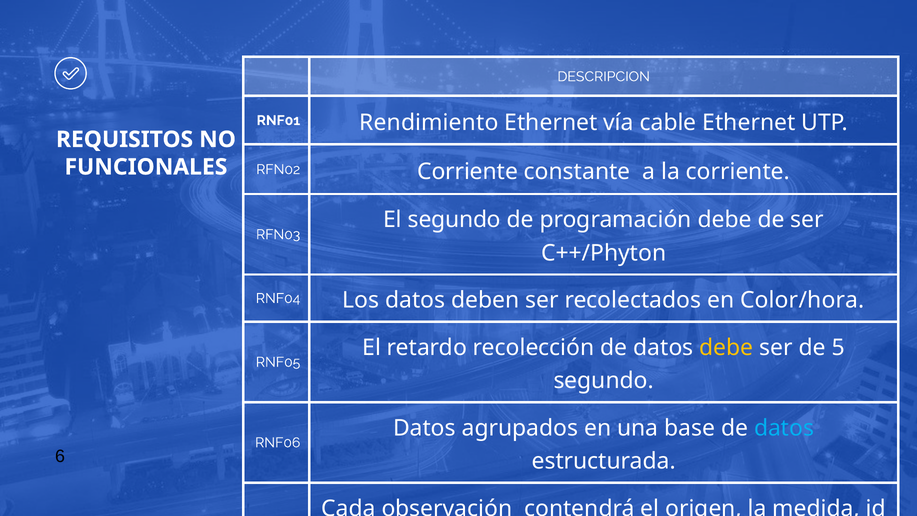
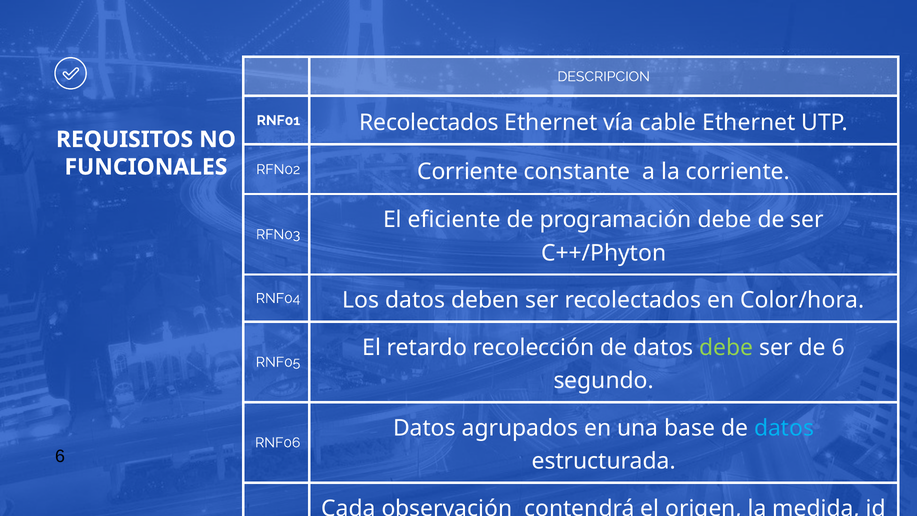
RNF01 Rendimiento: Rendimiento -> Recolectados
El segundo: segundo -> eficiente
debe at (726, 347) colour: yellow -> light green
de 5: 5 -> 6
